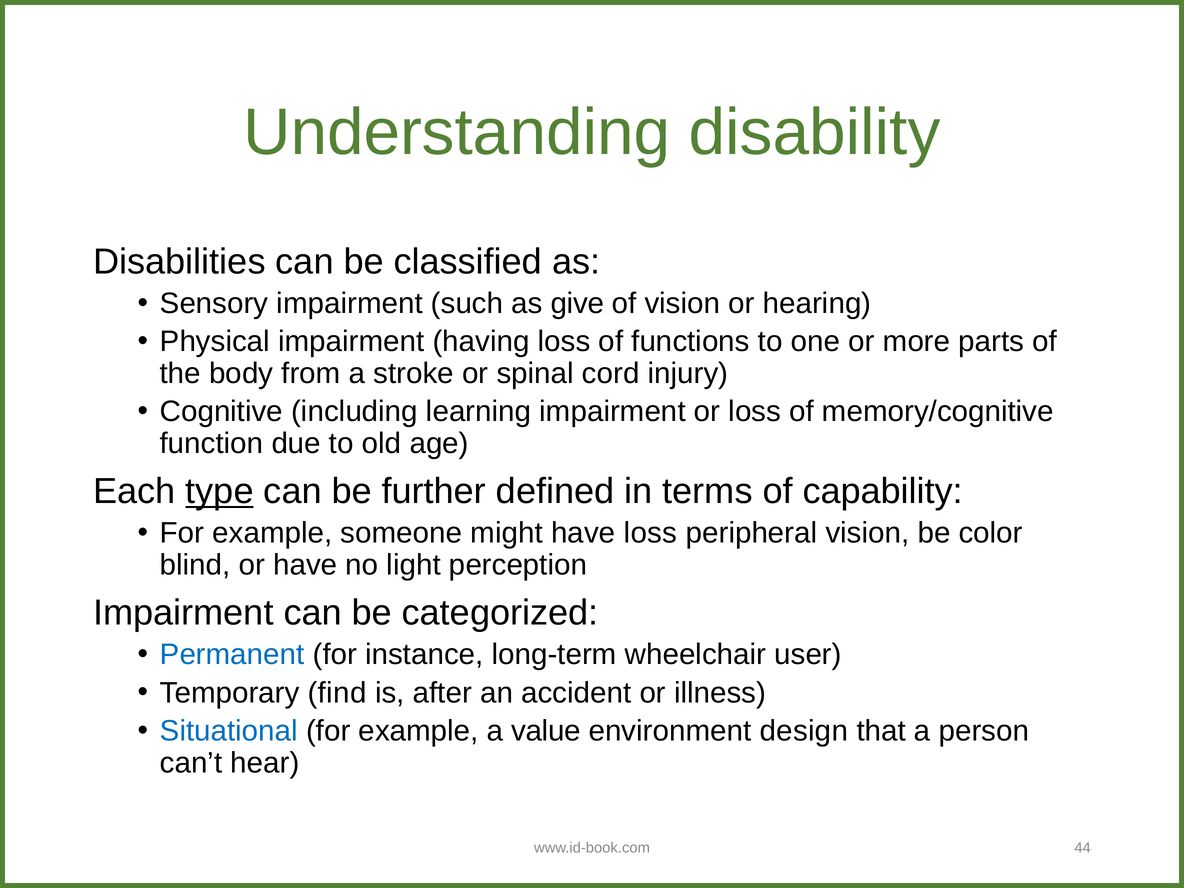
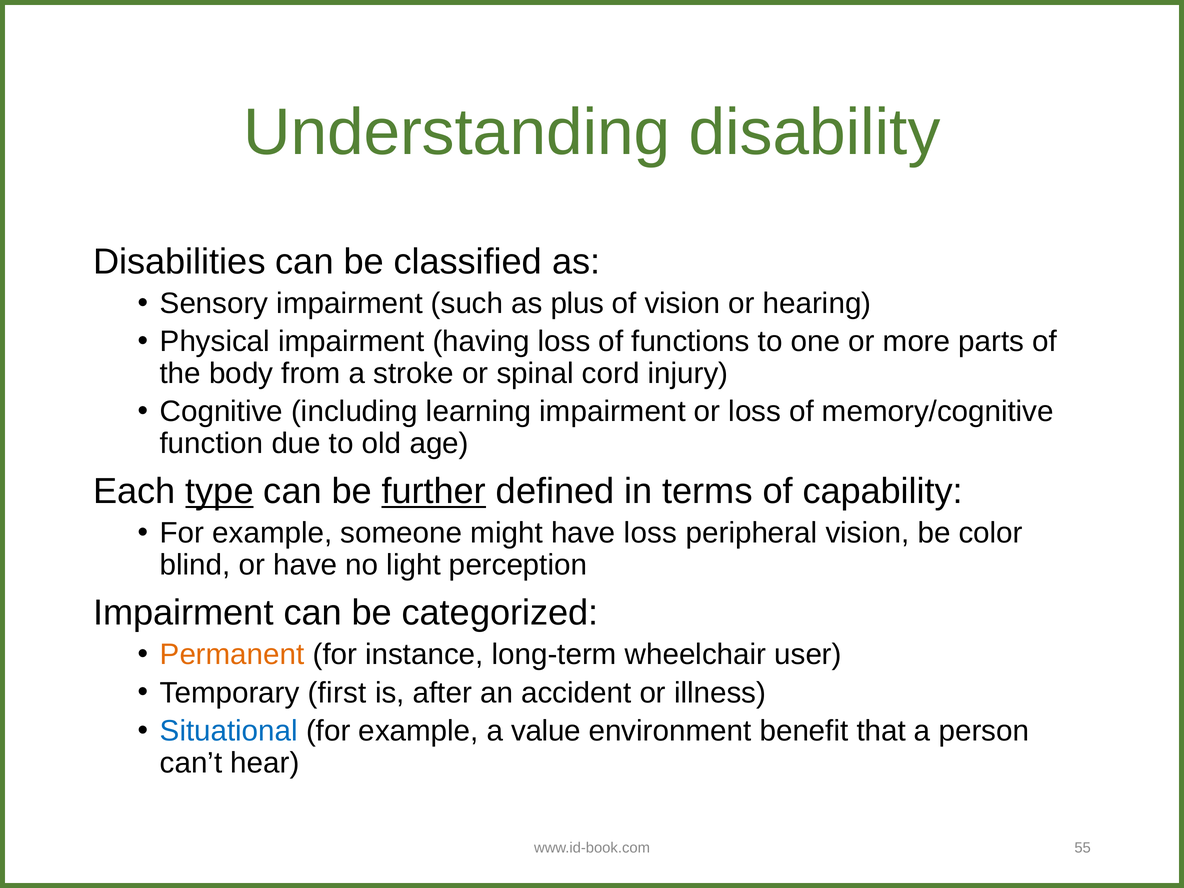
give: give -> plus
further underline: none -> present
Permanent colour: blue -> orange
find: find -> first
design: design -> benefit
44: 44 -> 55
